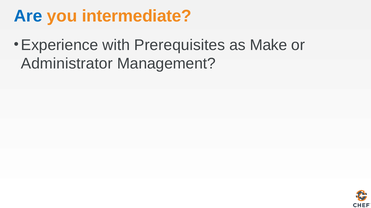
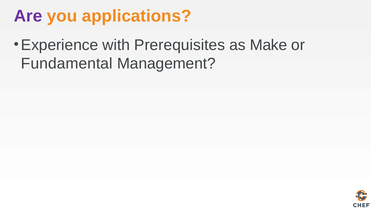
Are colour: blue -> purple
intermediate: intermediate -> applications
Administrator: Administrator -> Fundamental
